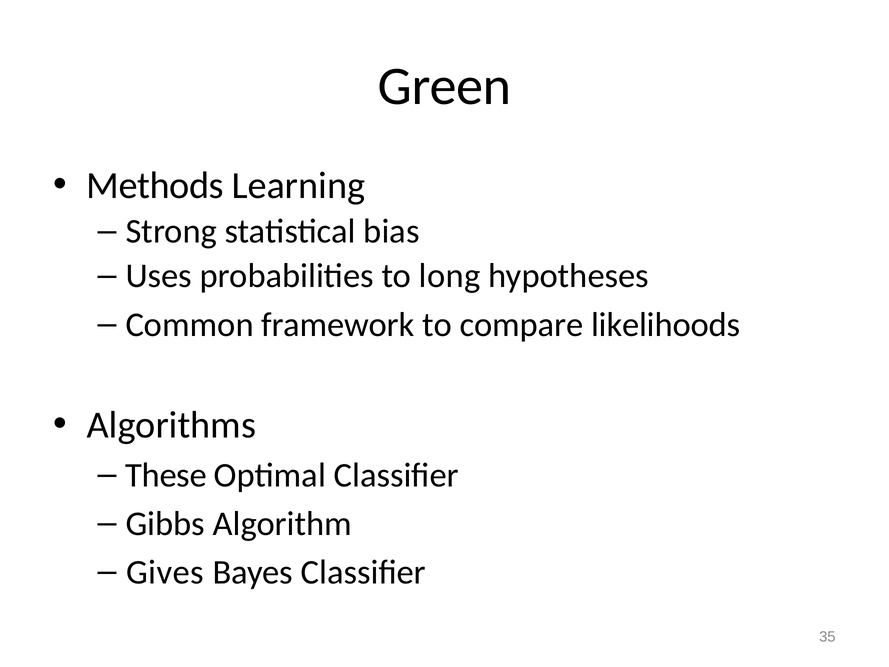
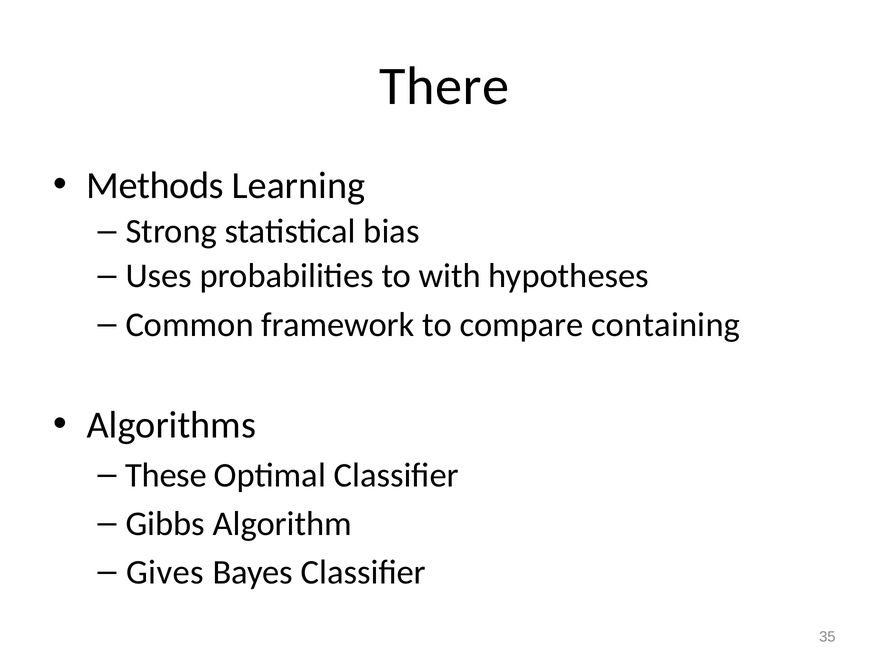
Green: Green -> There
long: long -> with
likelihoods: likelihoods -> containing
